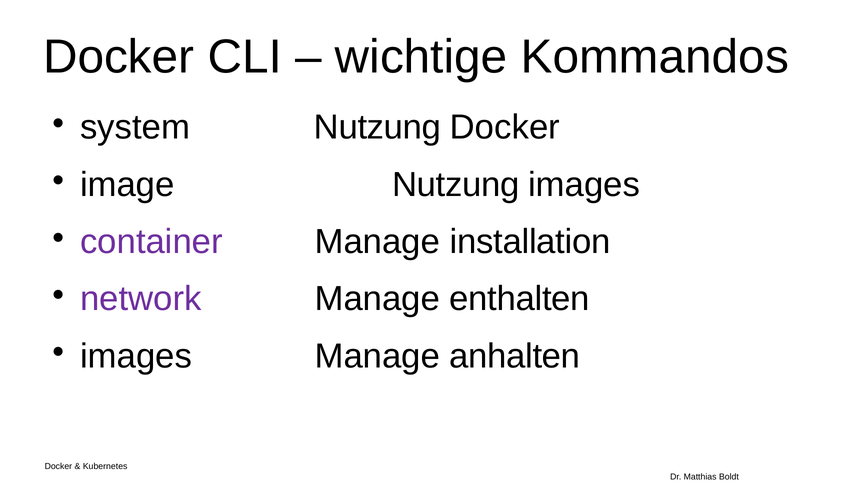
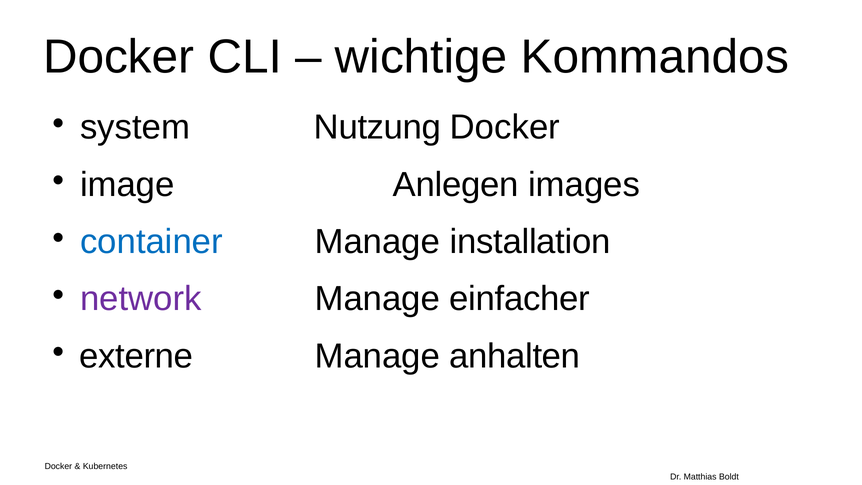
image Nutzung: Nutzung -> Anlegen
container colour: purple -> blue
enthalten: enthalten -> einfacher
images at (136, 356): images -> externe
